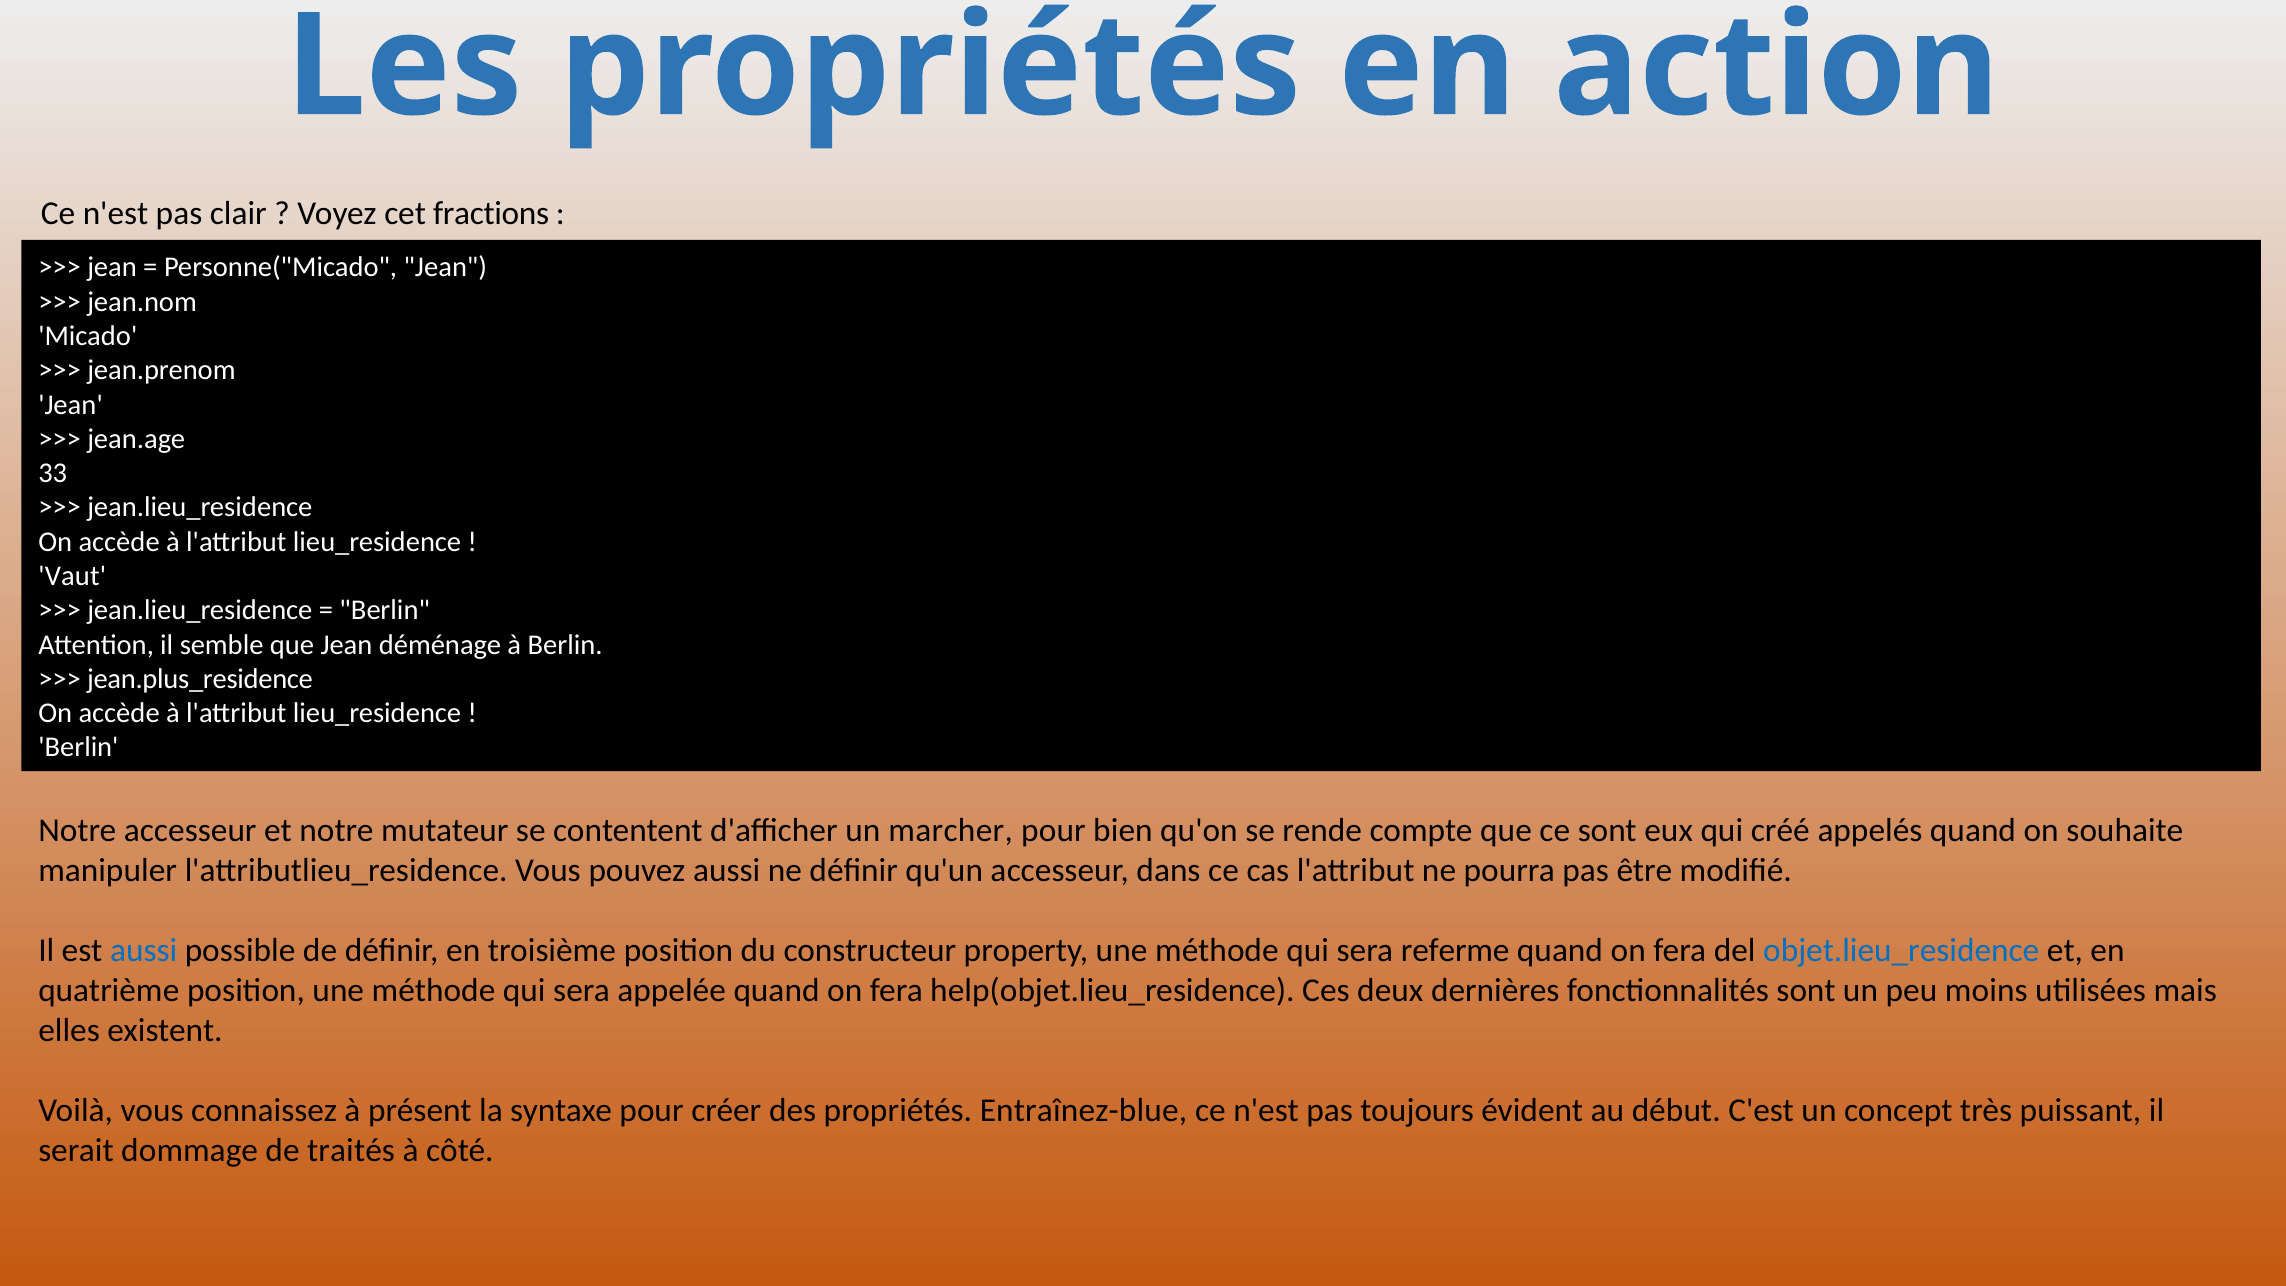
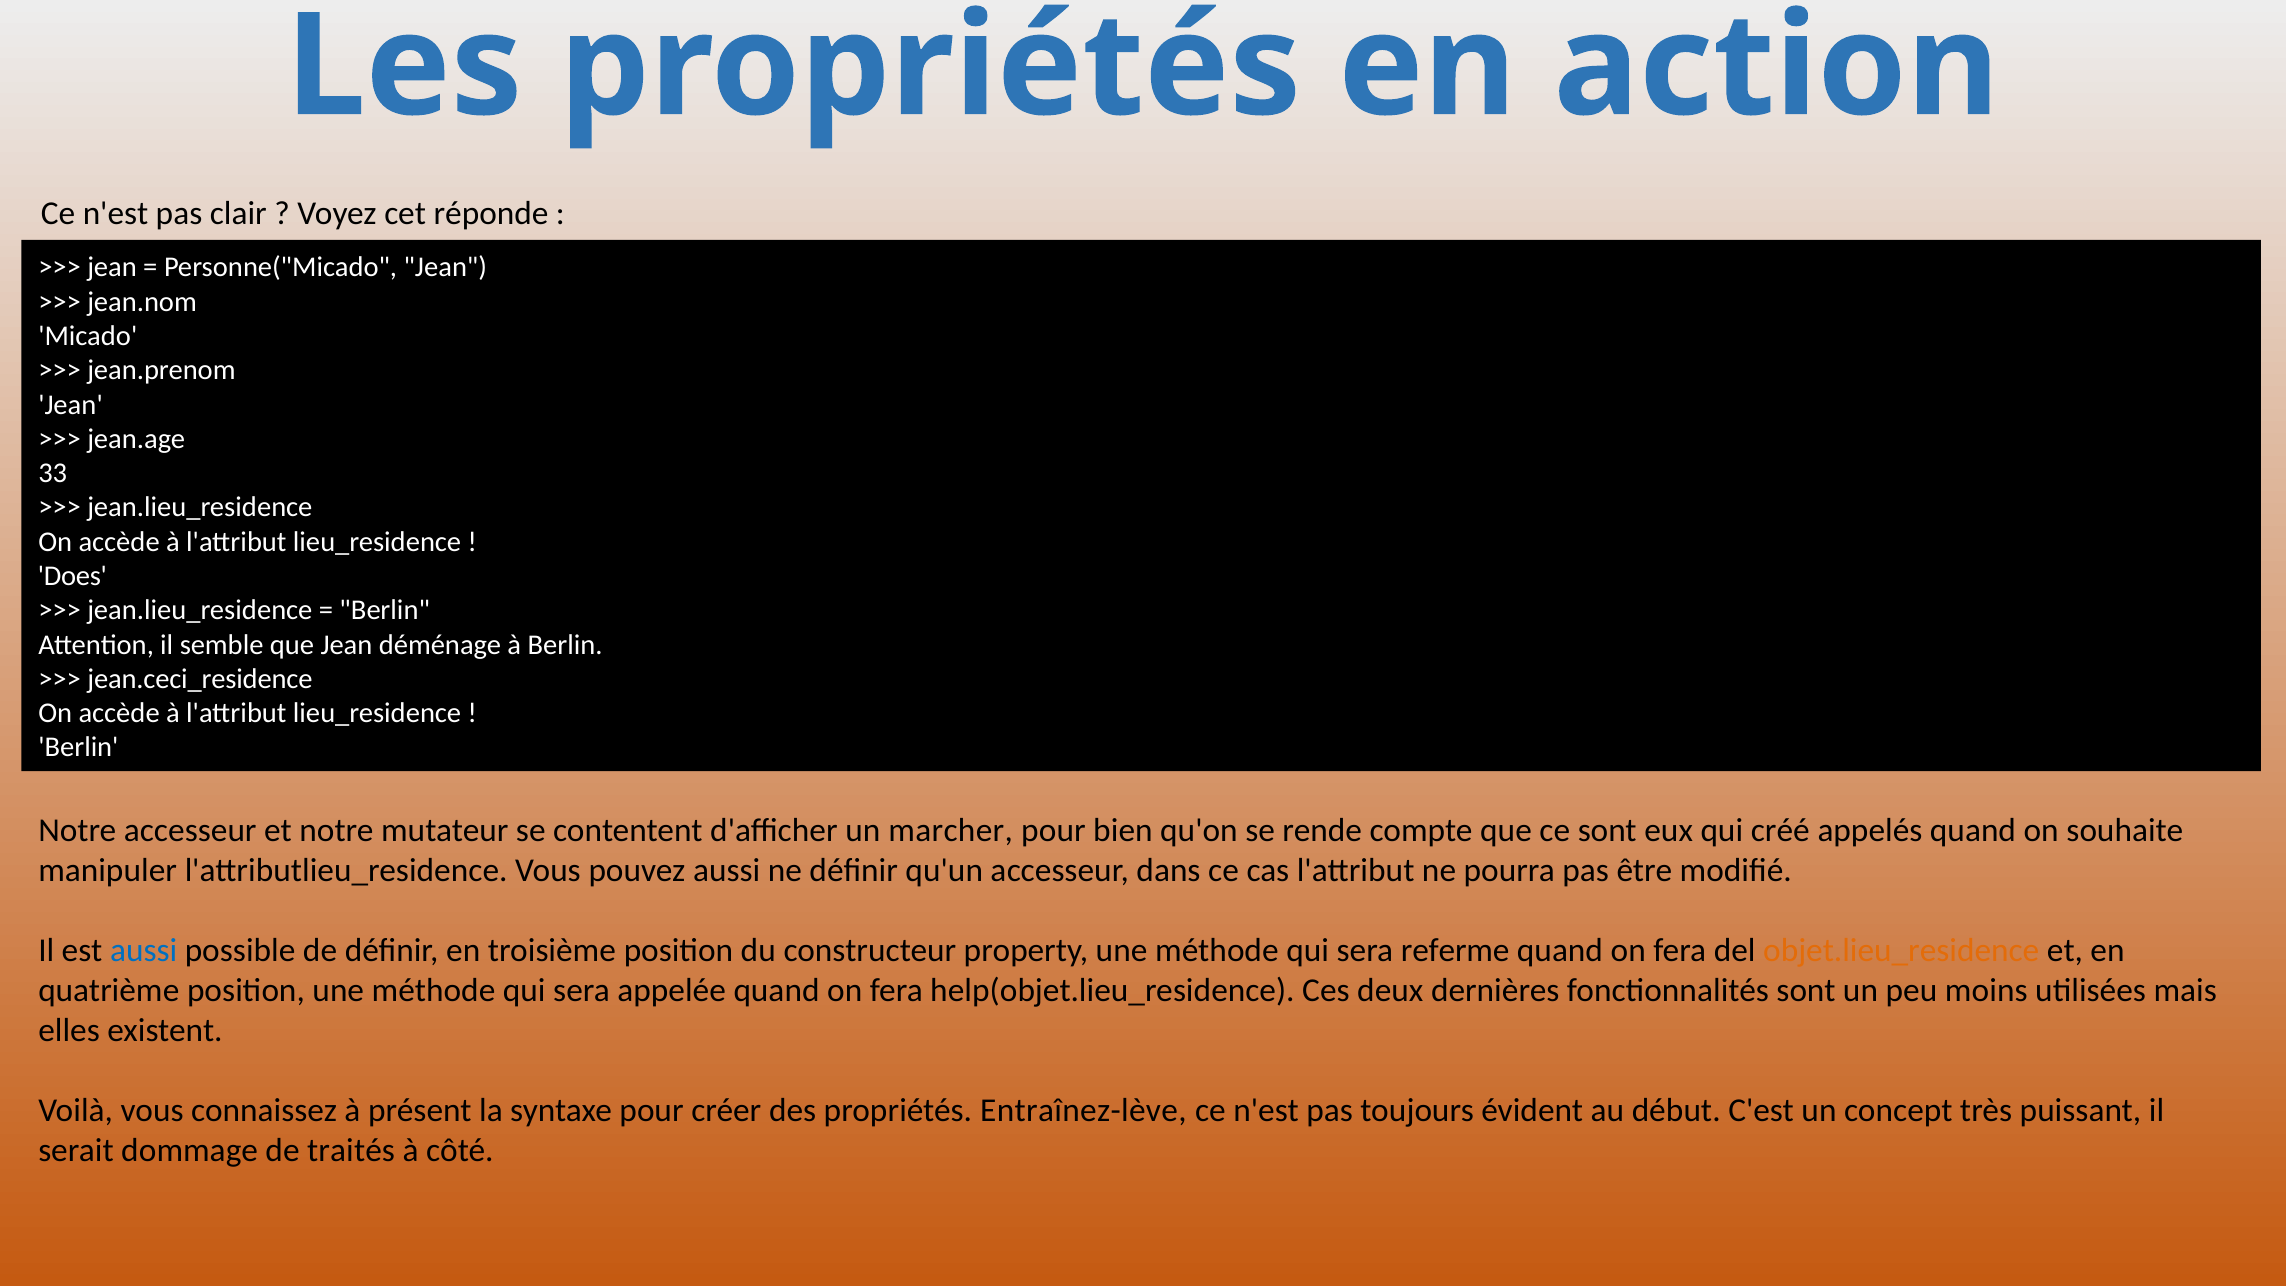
fractions: fractions -> réponde
Vaut: Vaut -> Does
jean.plus_residence: jean.plus_residence -> jean.ceci_residence
objet.lieu_residence colour: blue -> orange
Entraînez-blue: Entraînez-blue -> Entraînez-lève
